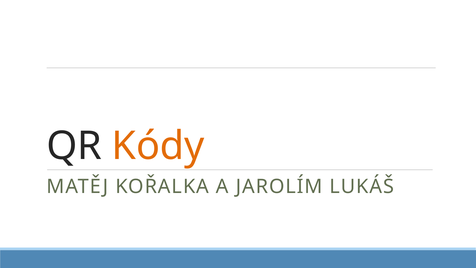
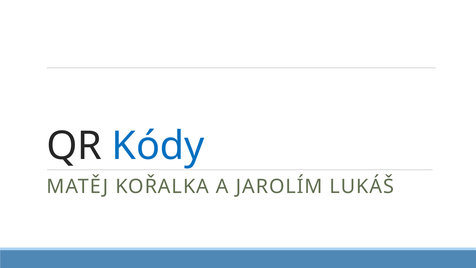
Kódy colour: orange -> blue
